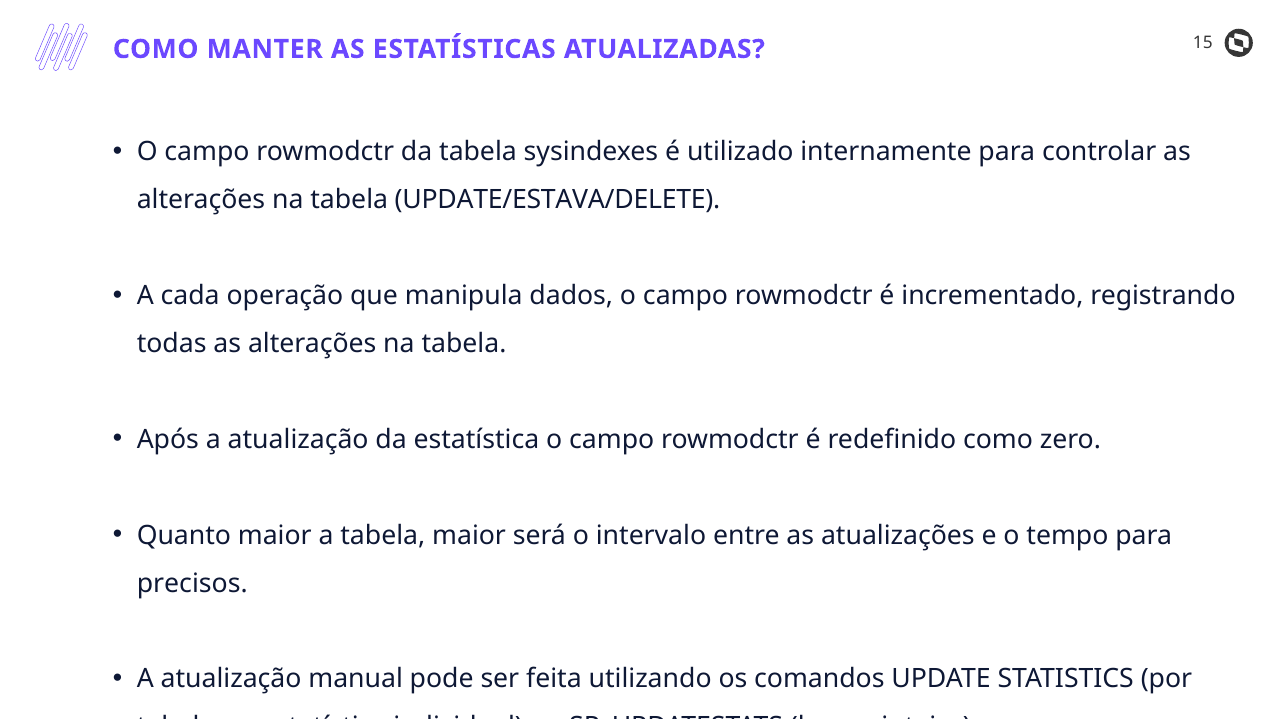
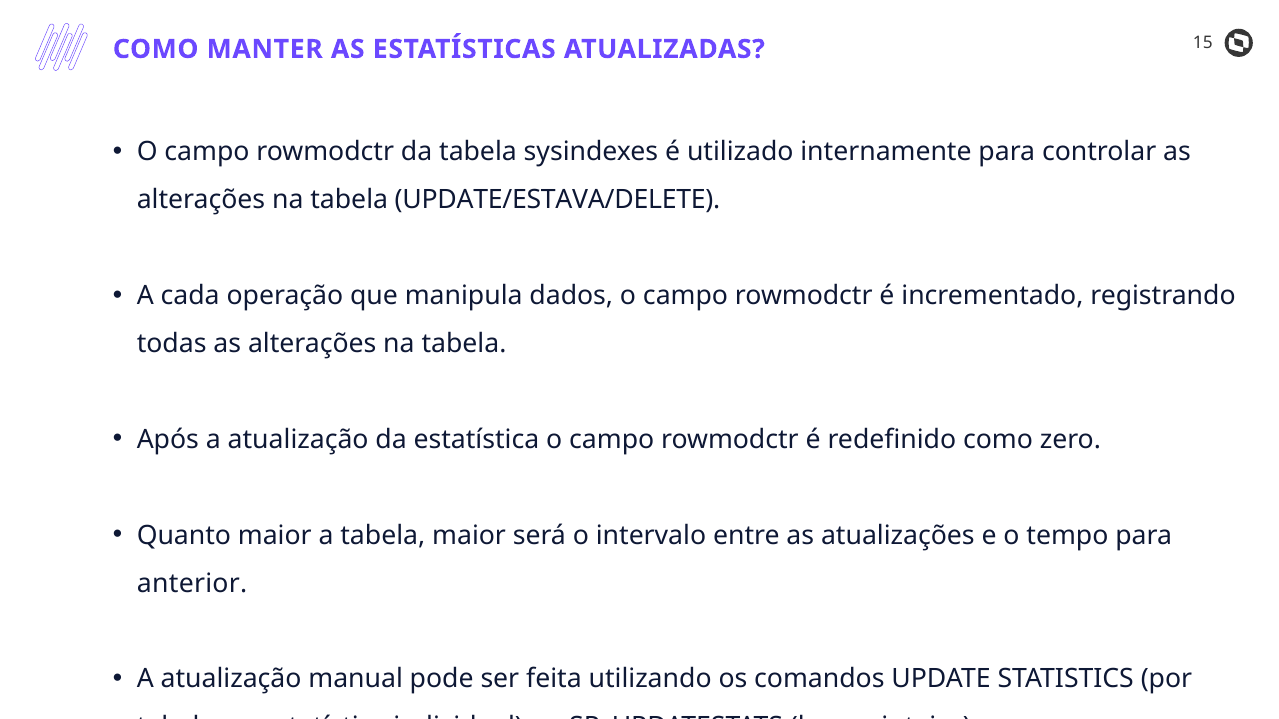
precisos: precisos -> anterior
